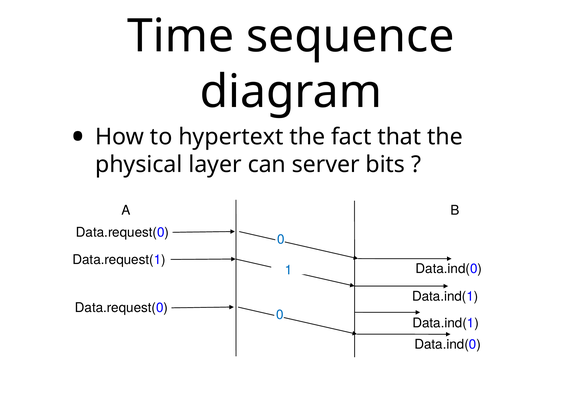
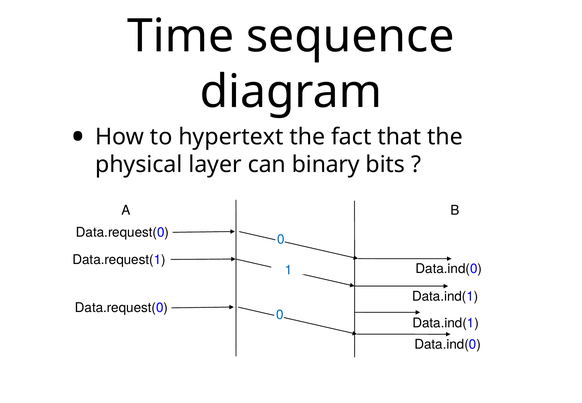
server: server -> binary
